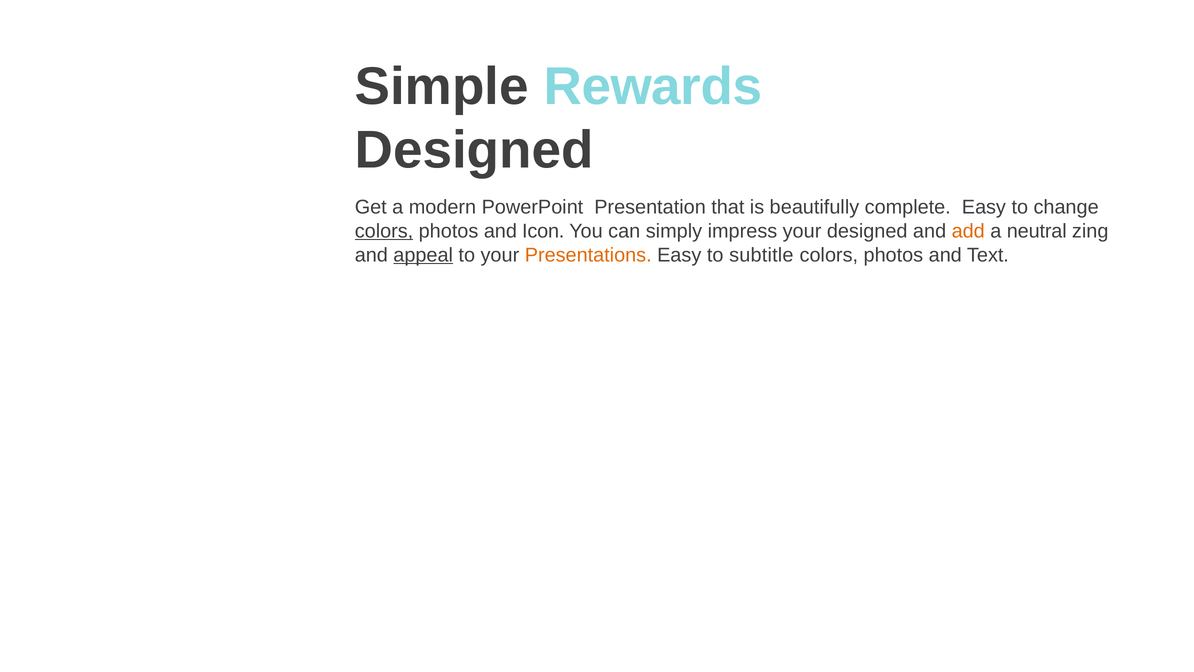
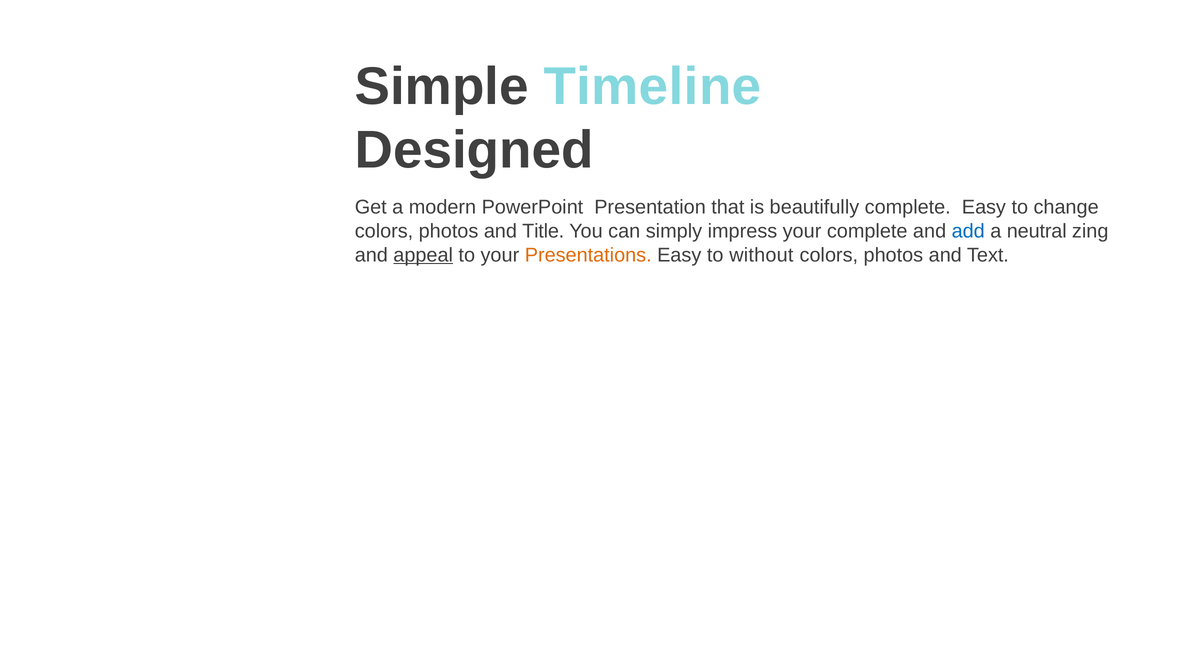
Rewards: Rewards -> Timeline
colors at (384, 231) underline: present -> none
Icon: Icon -> Title
your designed: designed -> complete
add colour: orange -> blue
subtitle: subtitle -> without
